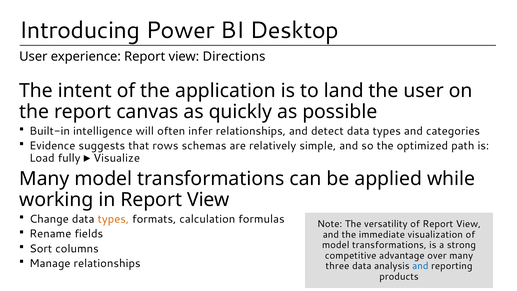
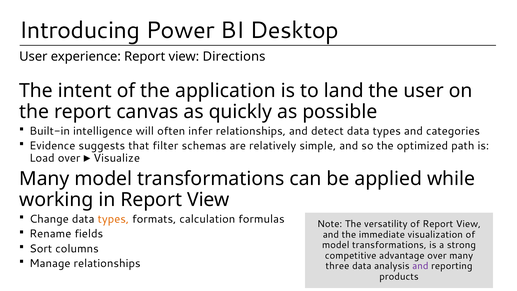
rows: rows -> filter
Load fully: fully -> over
and at (420, 266) colour: blue -> purple
